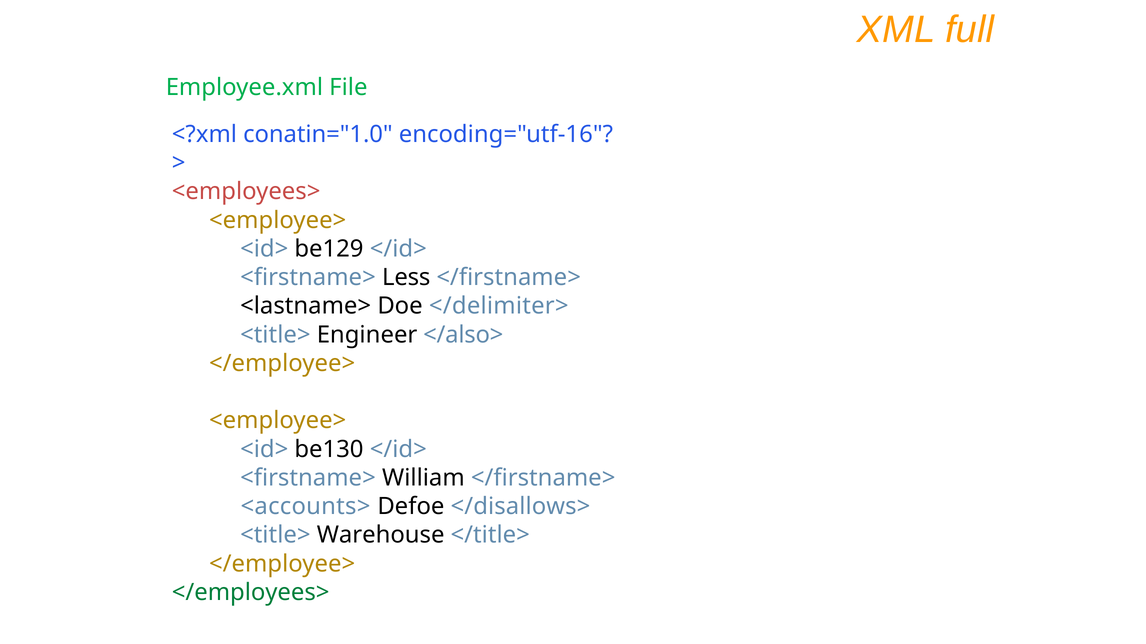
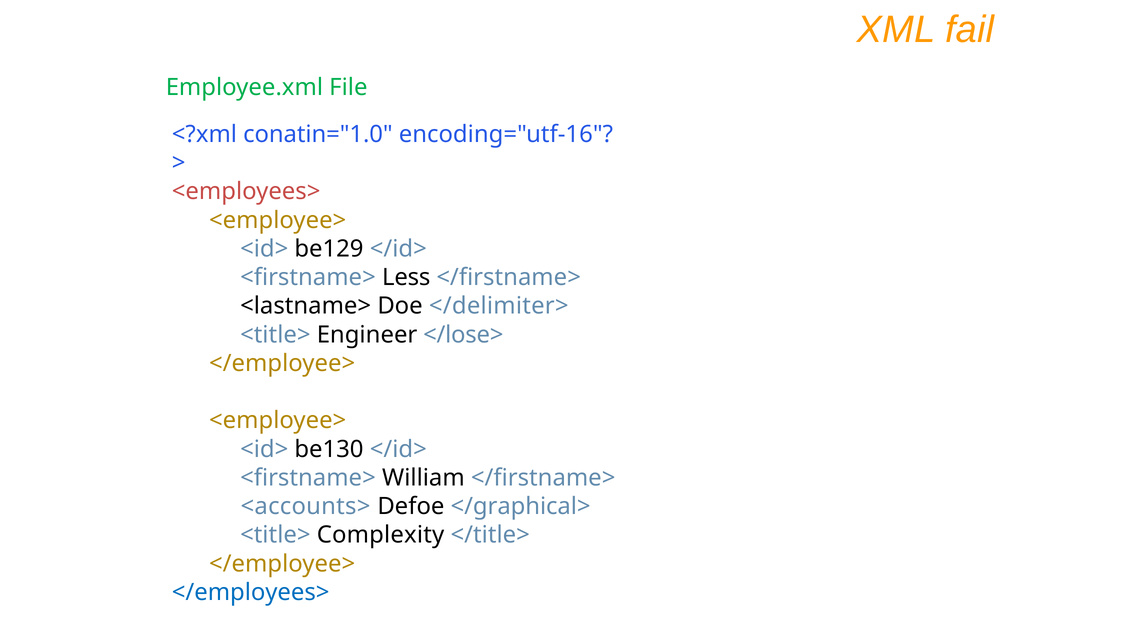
full: full -> fail
</also>: </also> -> </lose>
</disallows>: </disallows> -> </graphical>
Warehouse: Warehouse -> Complexity
</employees> colour: green -> blue
